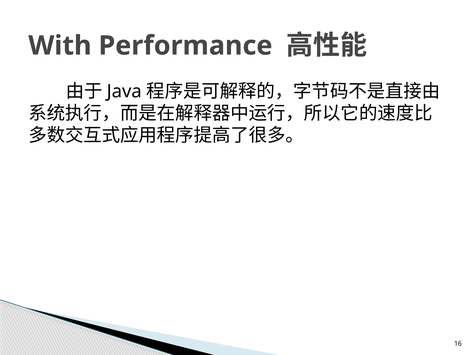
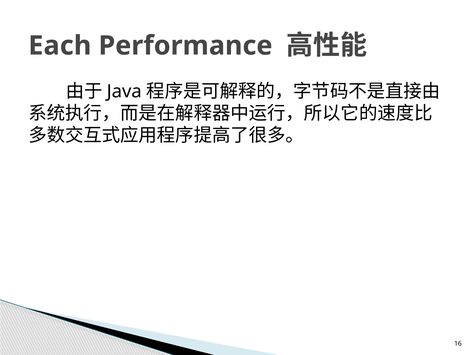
With: With -> Each
